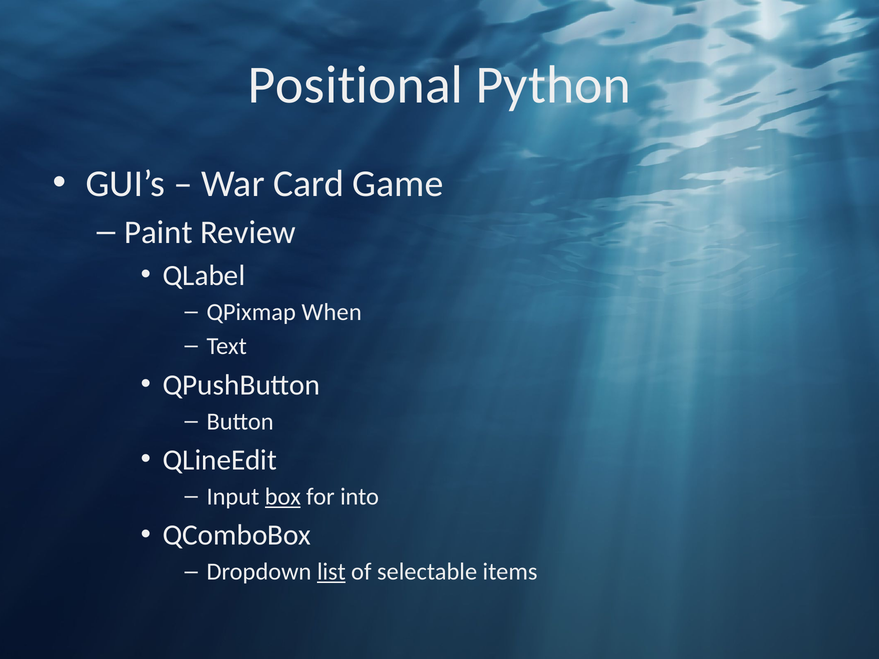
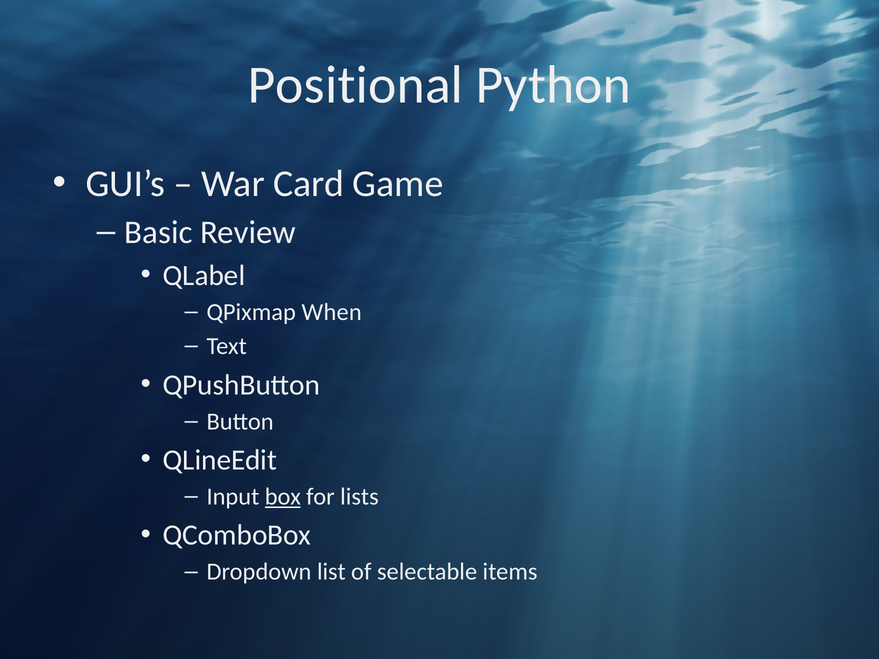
Paint: Paint -> Basic
into: into -> lists
list underline: present -> none
